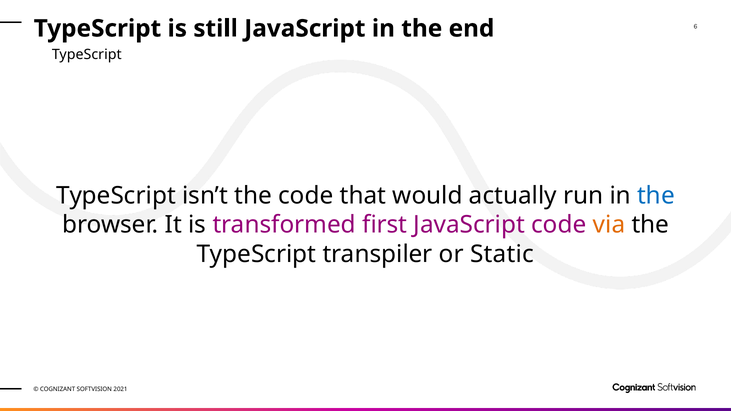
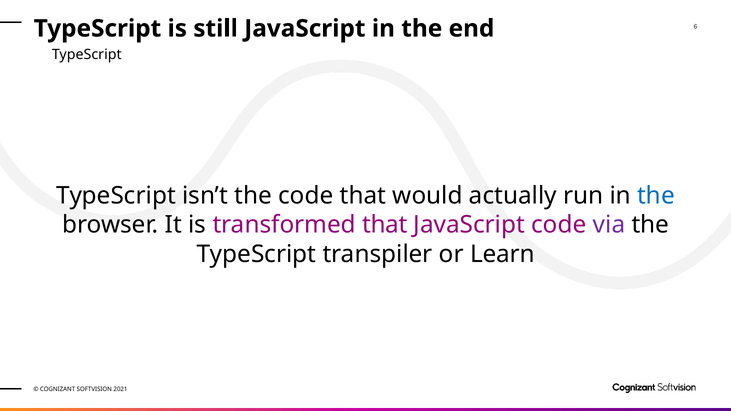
transformed first: first -> that
via colour: orange -> purple
Static: Static -> Learn
